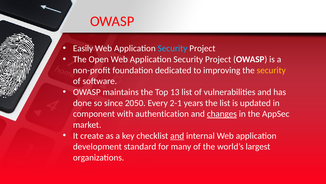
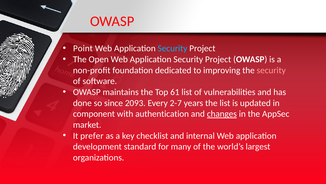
Easily: Easily -> Point
security at (271, 70) colour: yellow -> pink
13: 13 -> 61
2050: 2050 -> 2093
2-1: 2-1 -> 2-7
create: create -> prefer
and at (177, 135) underline: present -> none
